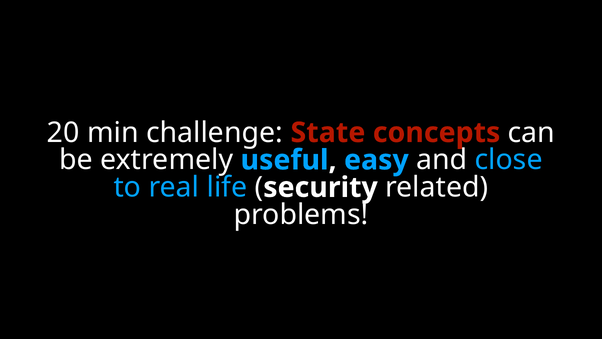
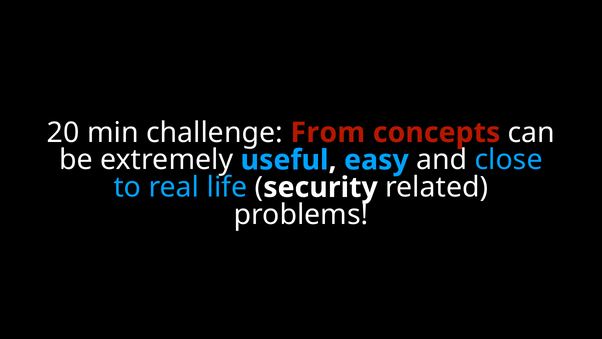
State: State -> From
